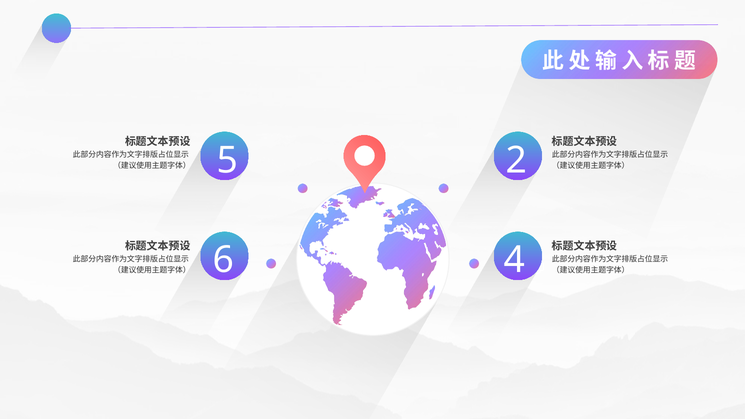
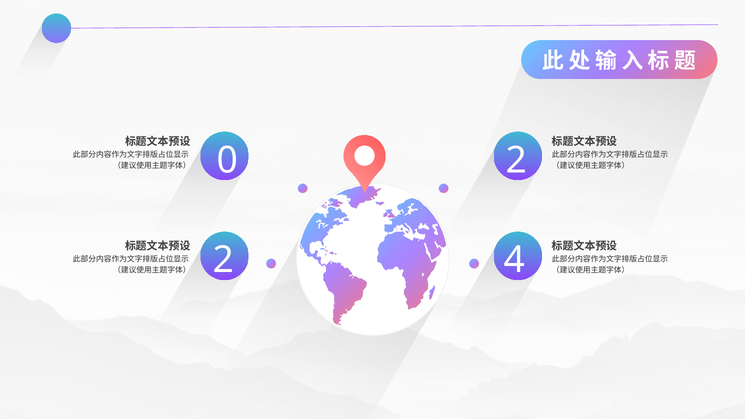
5: 5 -> 0
6 at (224, 260): 6 -> 2
